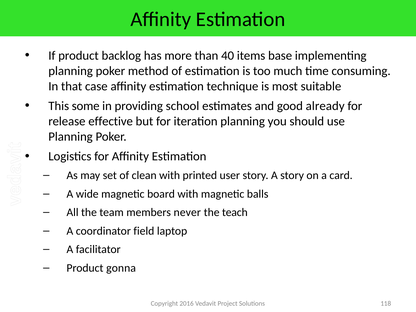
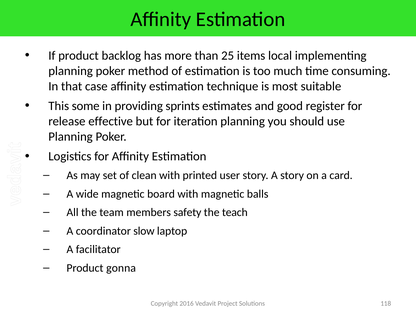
40: 40 -> 25
base: base -> local
school: school -> sprints
already: already -> register
never: never -> safety
field: field -> slow
